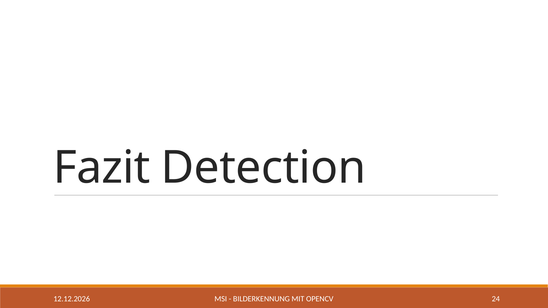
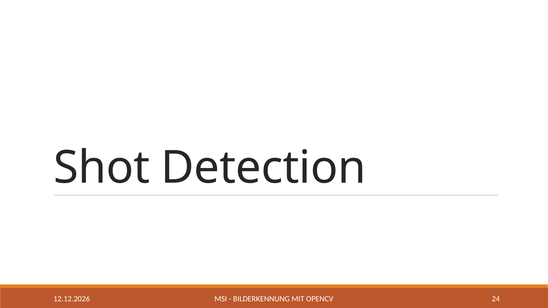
Fazit: Fazit -> Shot
